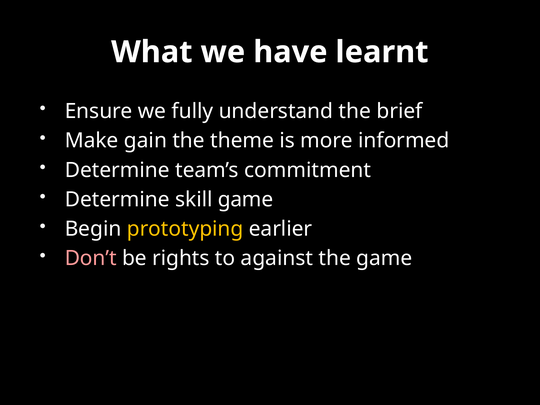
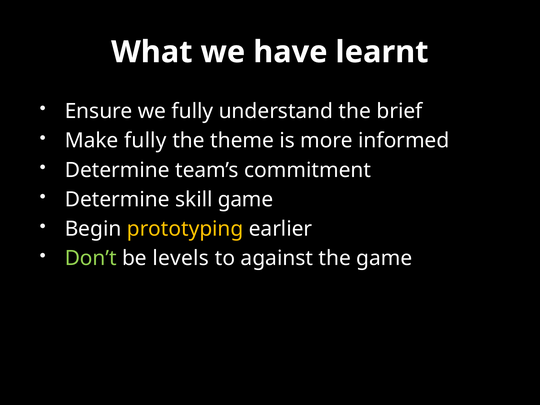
Make gain: gain -> fully
Don’t colour: pink -> light green
rights: rights -> levels
